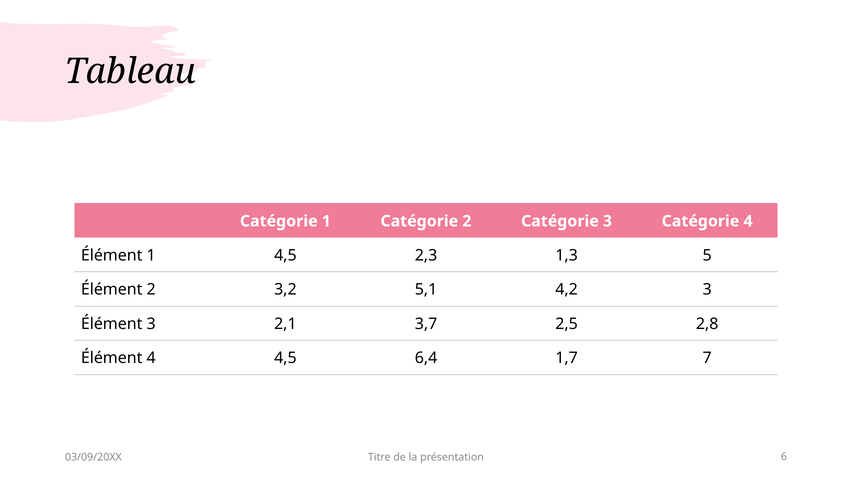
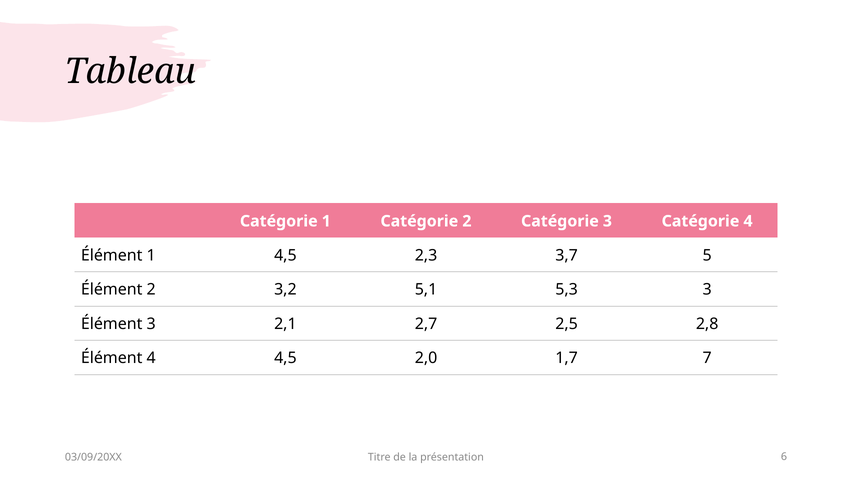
1,3: 1,3 -> 3,7
4,2: 4,2 -> 5,3
3,7: 3,7 -> 2,7
6,4: 6,4 -> 2,0
